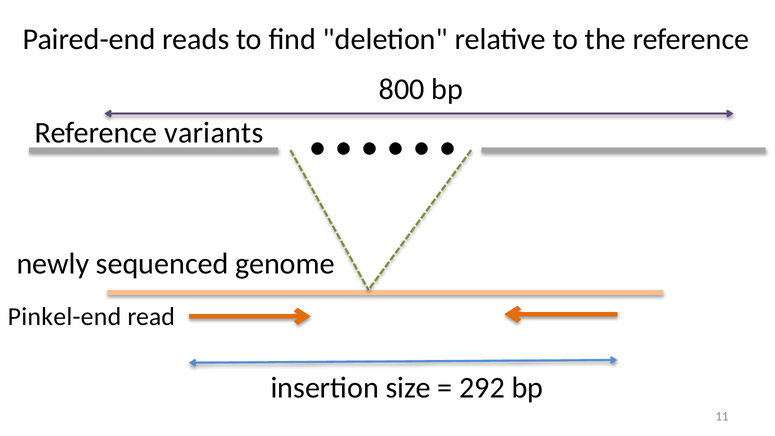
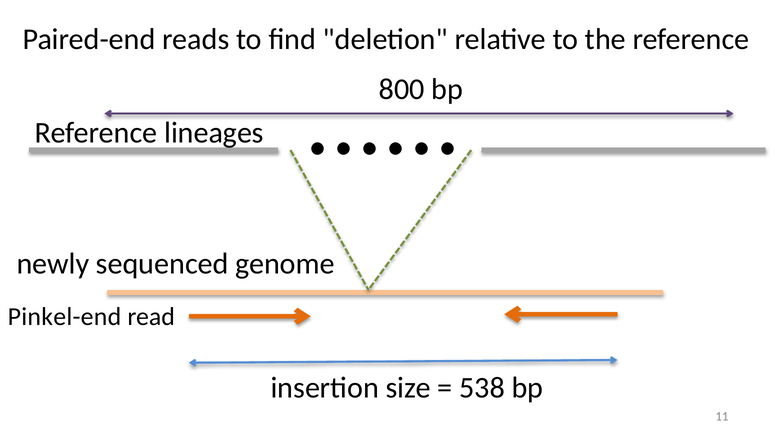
variants: variants -> lineages
292: 292 -> 538
